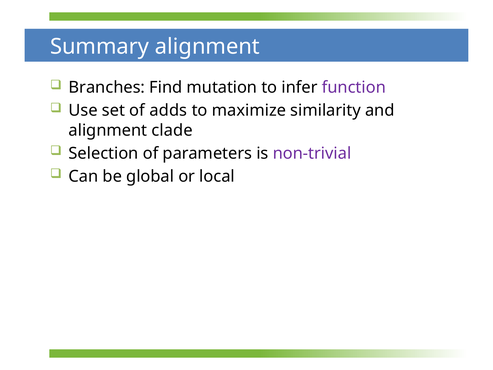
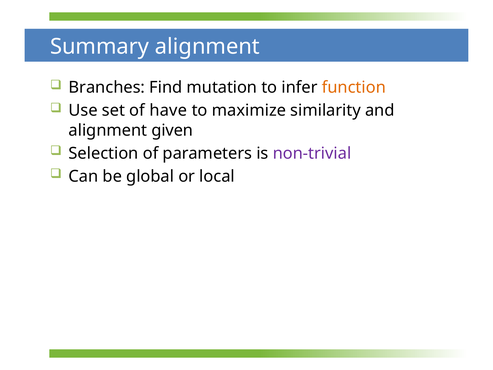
function colour: purple -> orange
adds: adds -> have
clade: clade -> given
